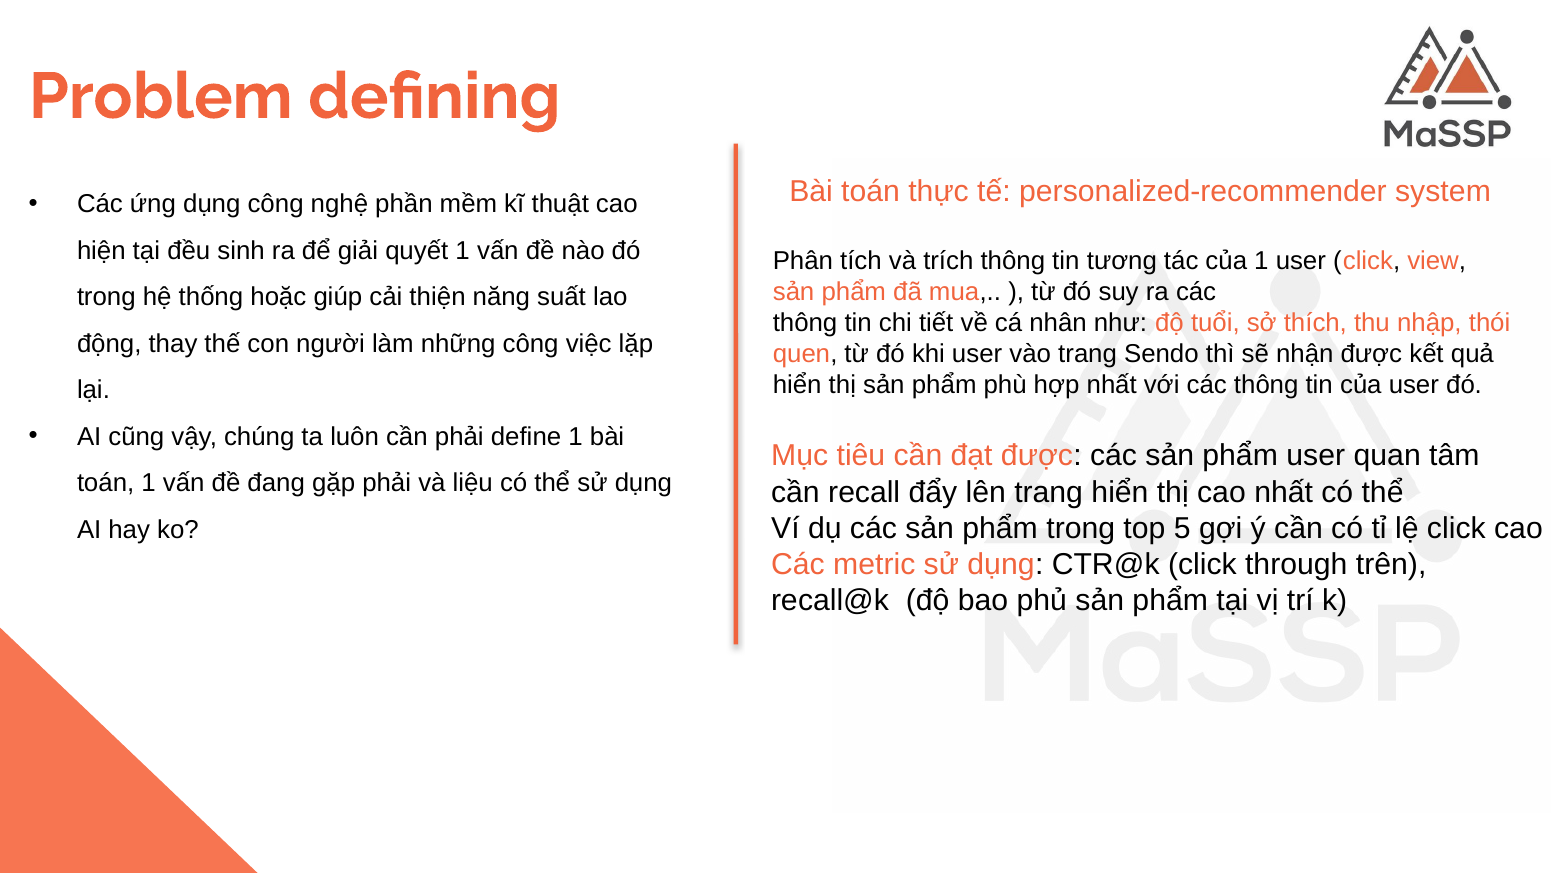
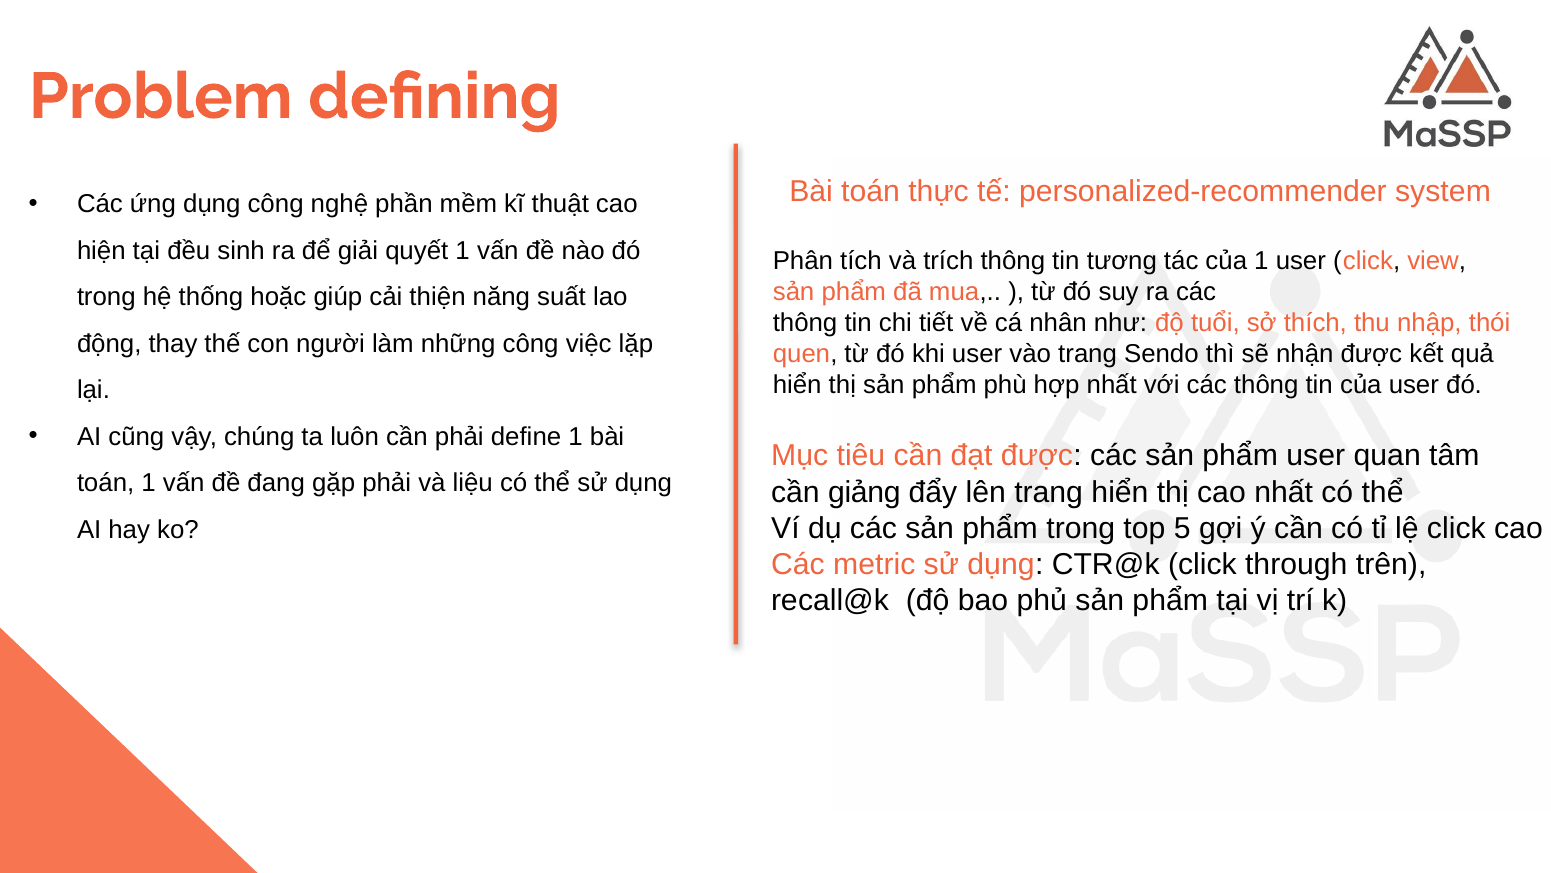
recall: recall -> giảng
